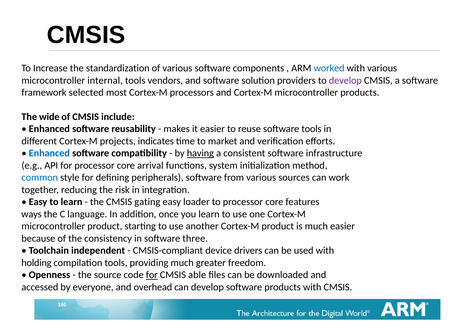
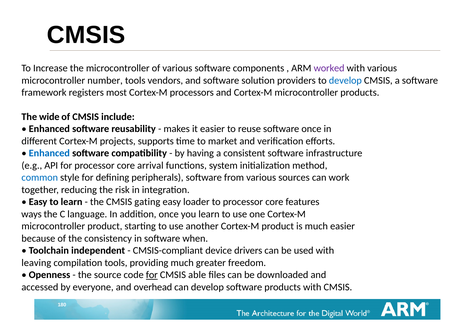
the standardization: standardization -> microcontroller
worked colour: blue -> purple
internal: internal -> number
develop at (345, 80) colour: purple -> blue
selected: selected -> registers
software tools: tools -> once
indicates: indicates -> supports
having underline: present -> none
three: three -> when
holding: holding -> leaving
